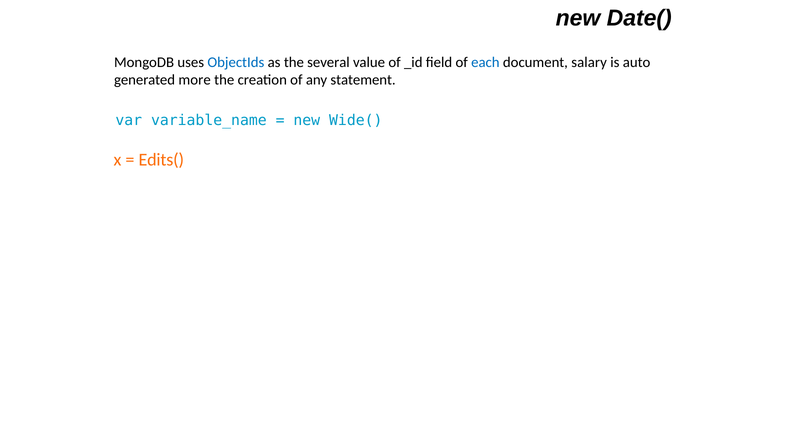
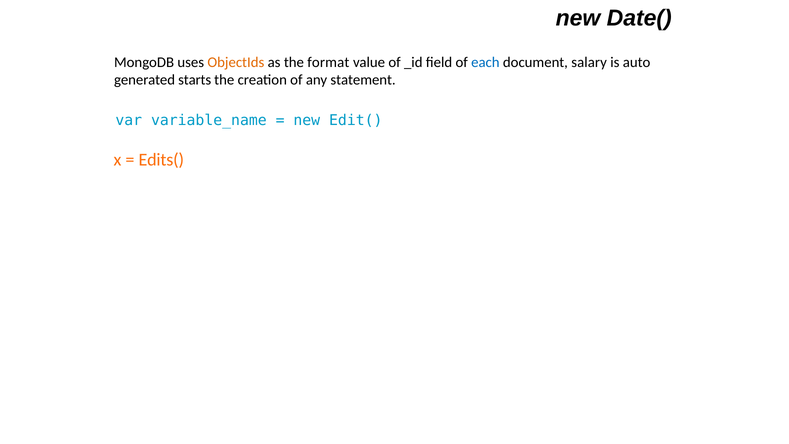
ObjectIds colour: blue -> orange
several: several -> format
more: more -> starts
Wide(: Wide( -> Edit(
